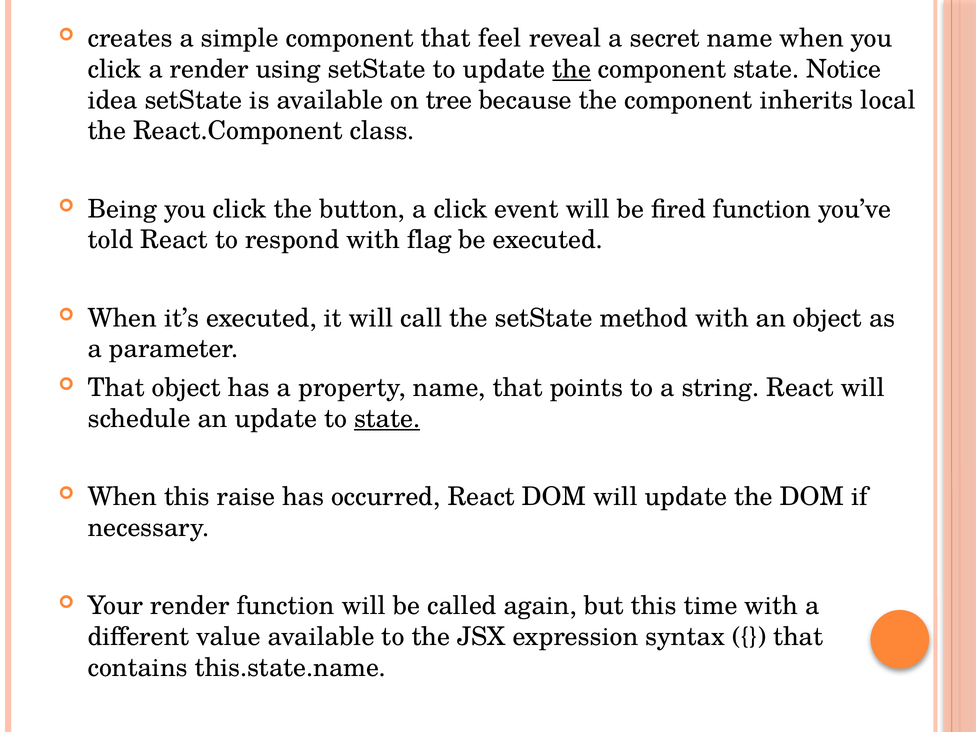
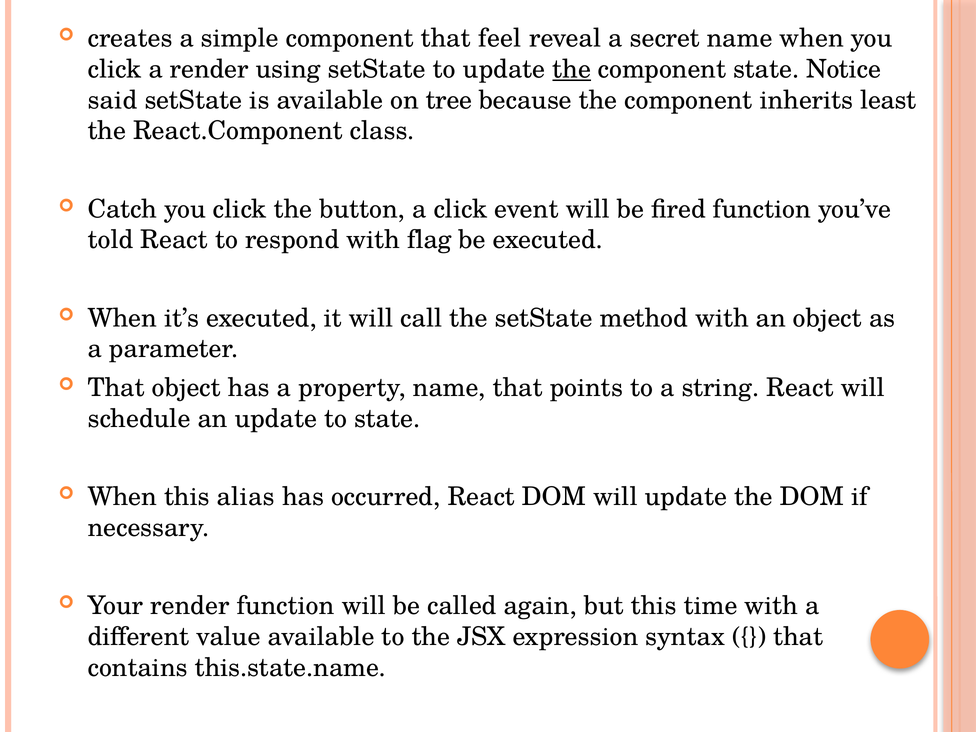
idea: idea -> said
local: local -> least
Being: Being -> Catch
state at (387, 419) underline: present -> none
raise: raise -> alias
